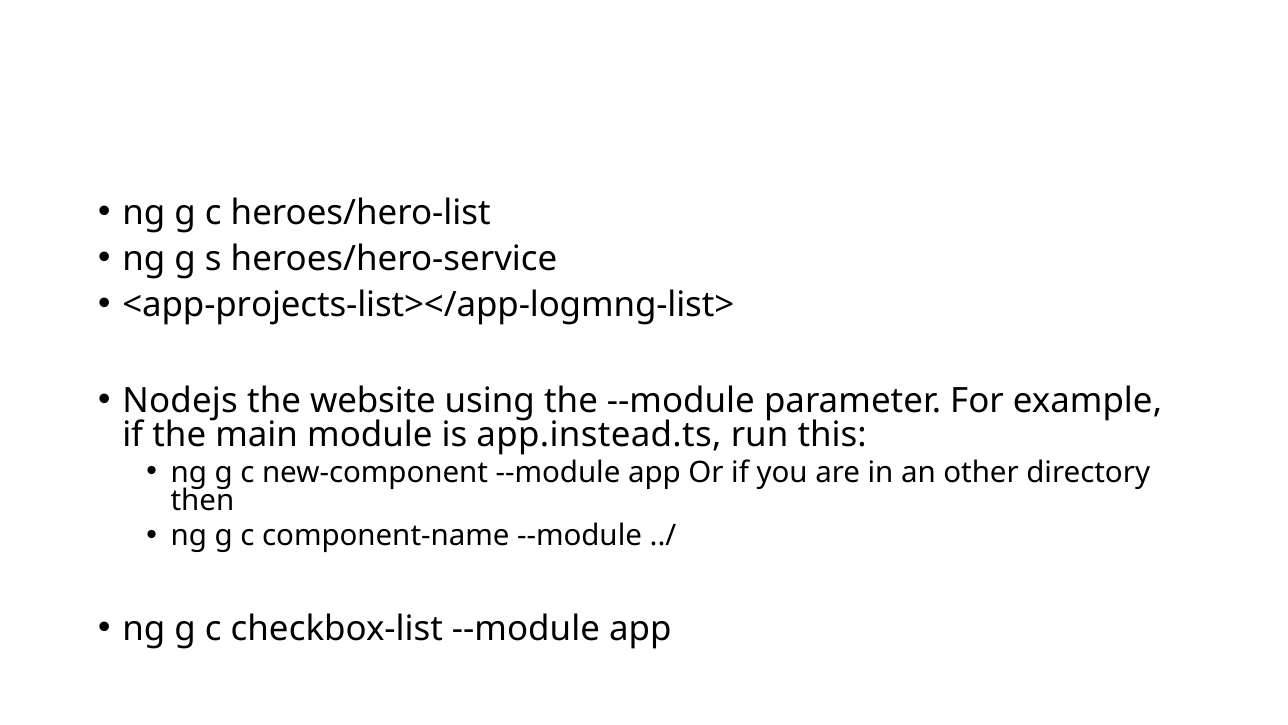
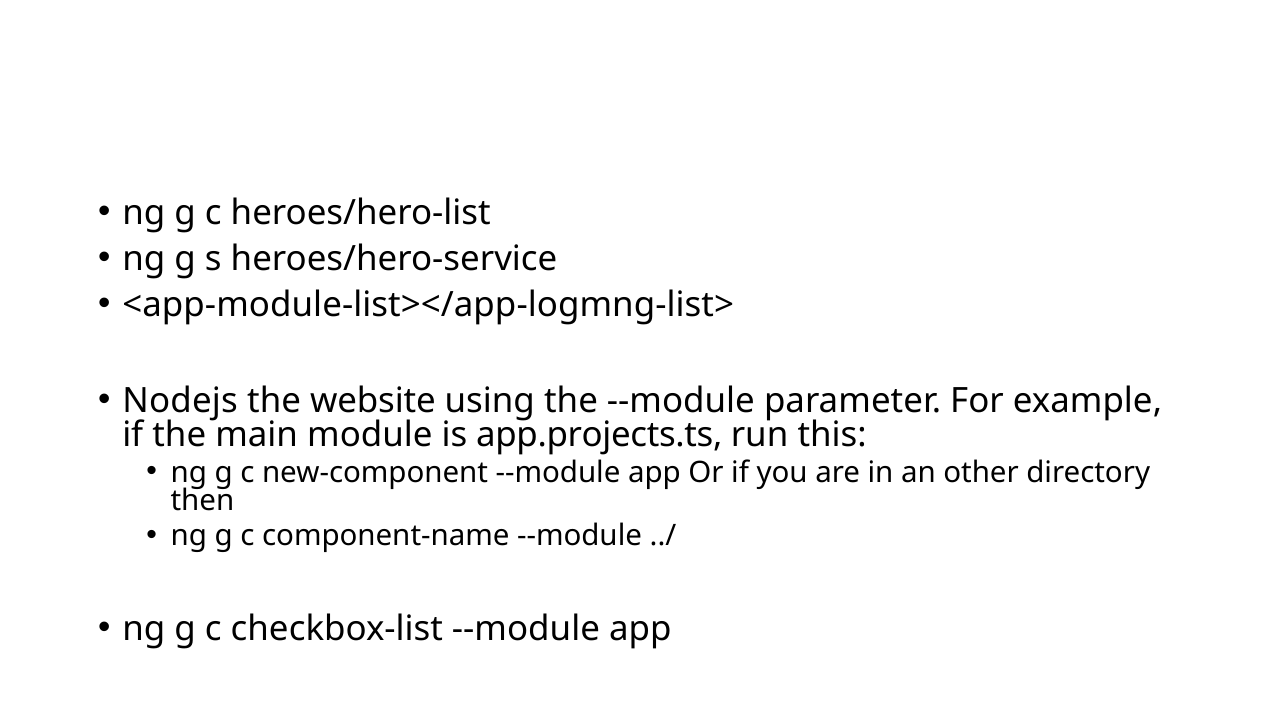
<app-projects-list></app-logmng-list>: <app-projects-list></app-logmng-list> -> <app-module-list></app-logmng-list>
app.instead.ts: app.instead.ts -> app.projects.ts
